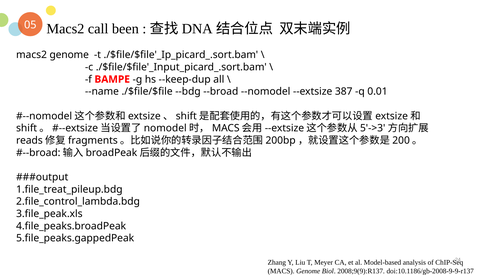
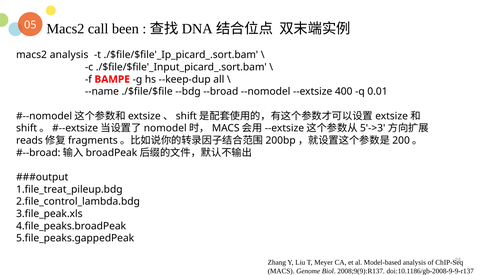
macs2 genome: genome -> analysis
387: 387 -> 400
